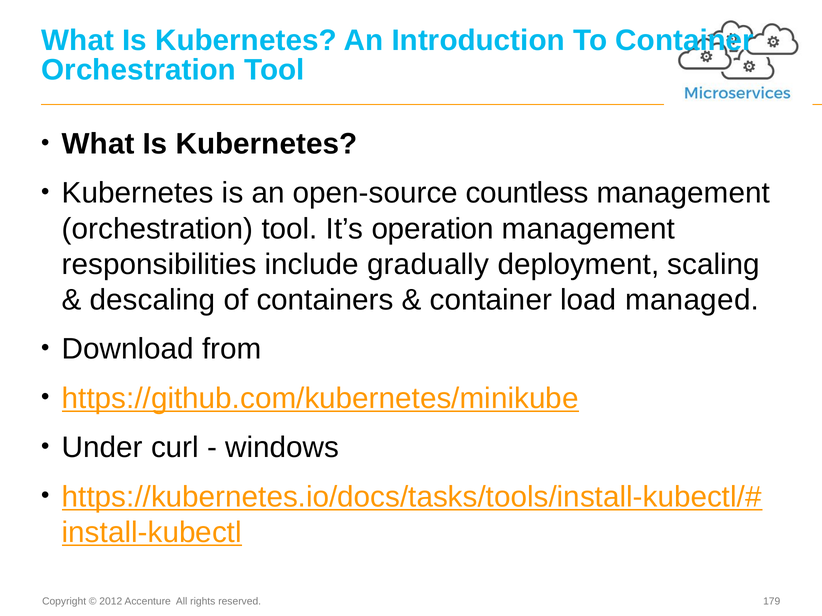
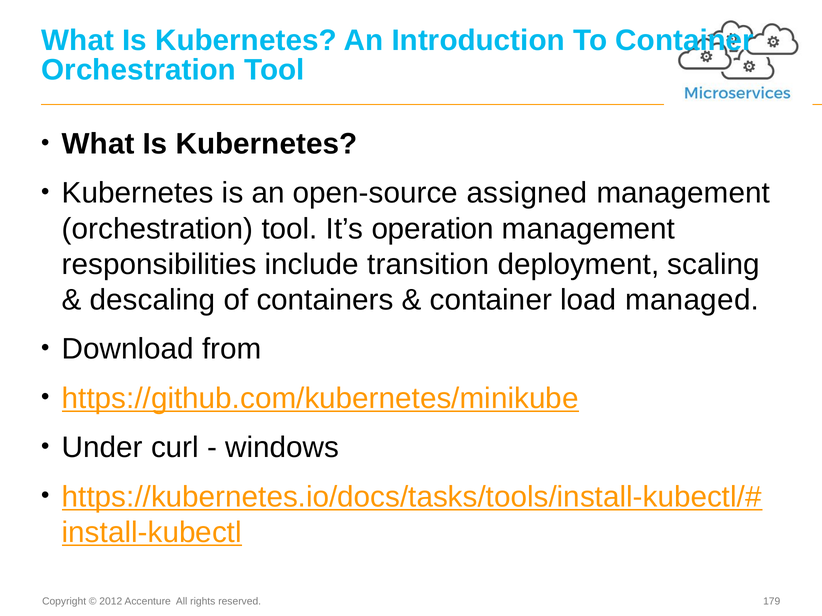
countless: countless -> assigned
gradually: gradually -> transition
